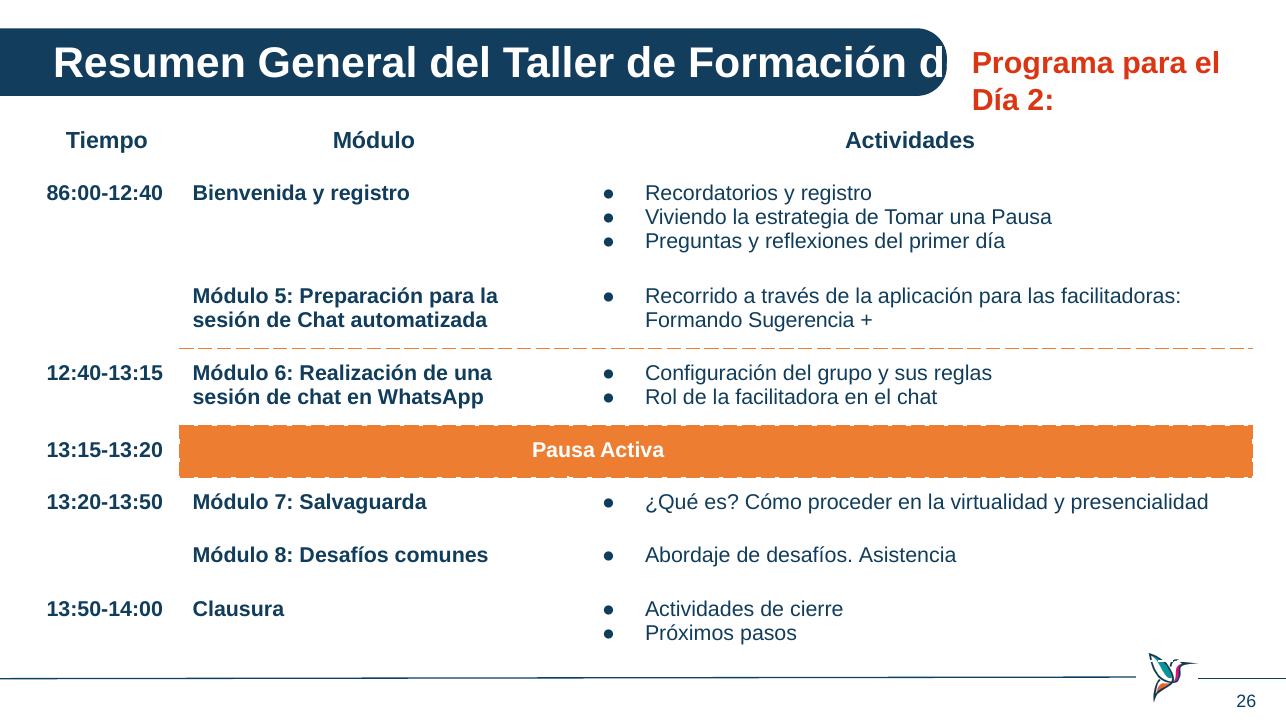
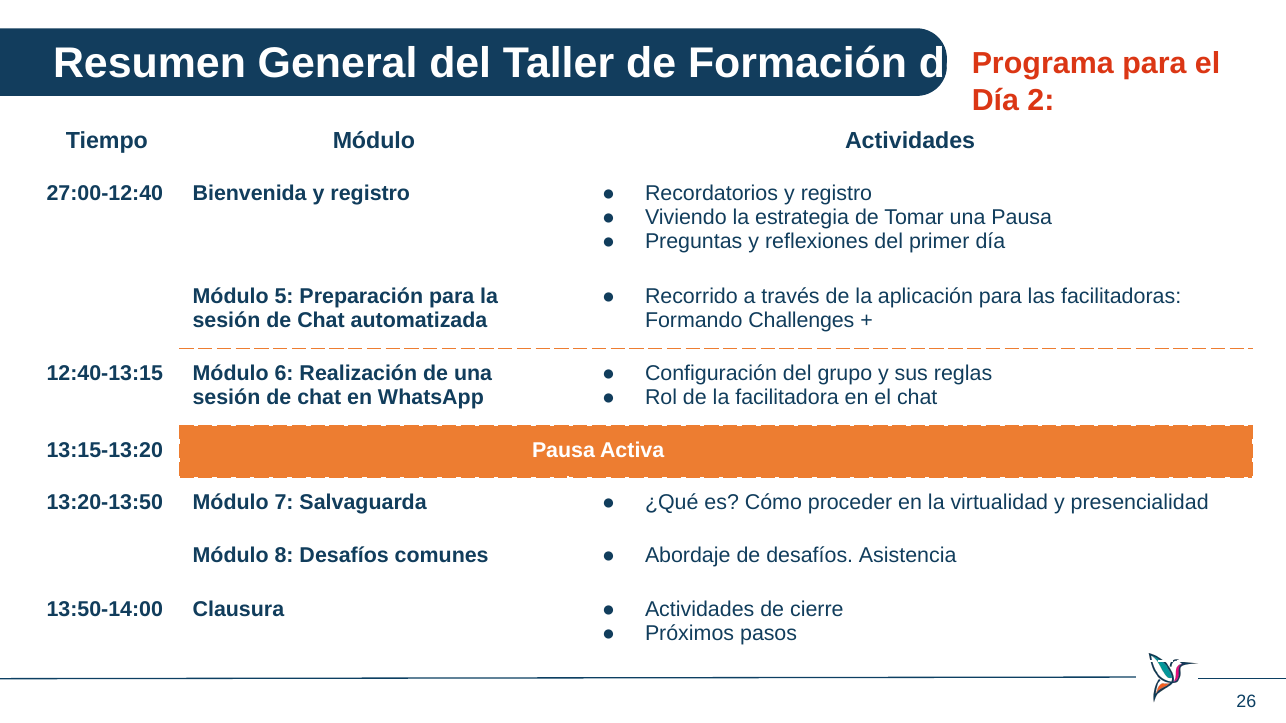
86:00-12:40: 86:00-12:40 -> 27:00-12:40
Sugerencia: Sugerencia -> Challenges
